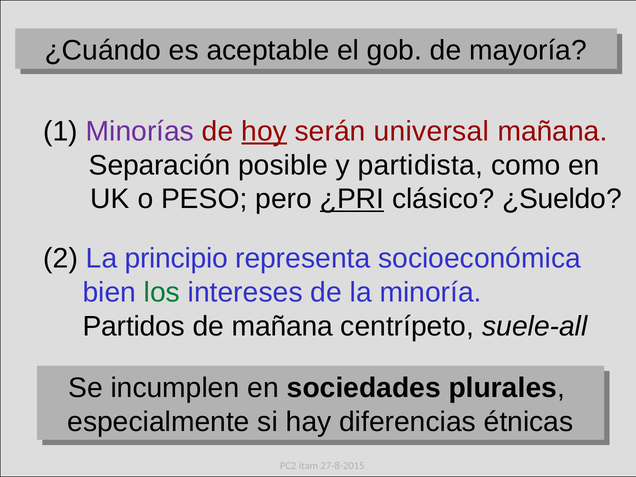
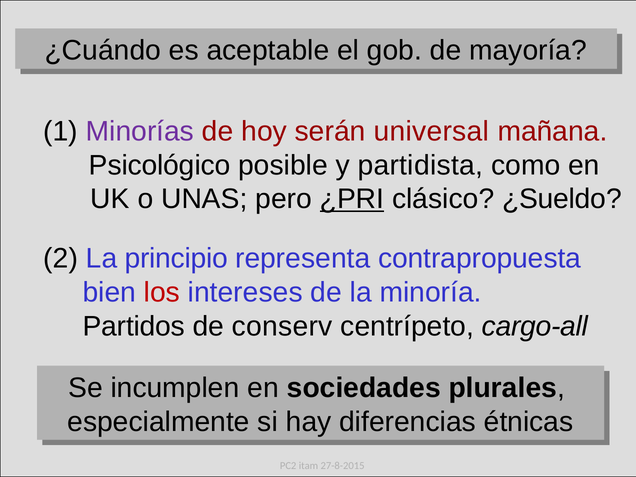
hoy underline: present -> none
Separación: Separación -> Psicológico
PESO: PESO -> UNAS
socioeconómica: socioeconómica -> contrapropuesta
los colour: green -> red
de mañana: mañana -> conserv
suele-all: suele-all -> cargo-all
